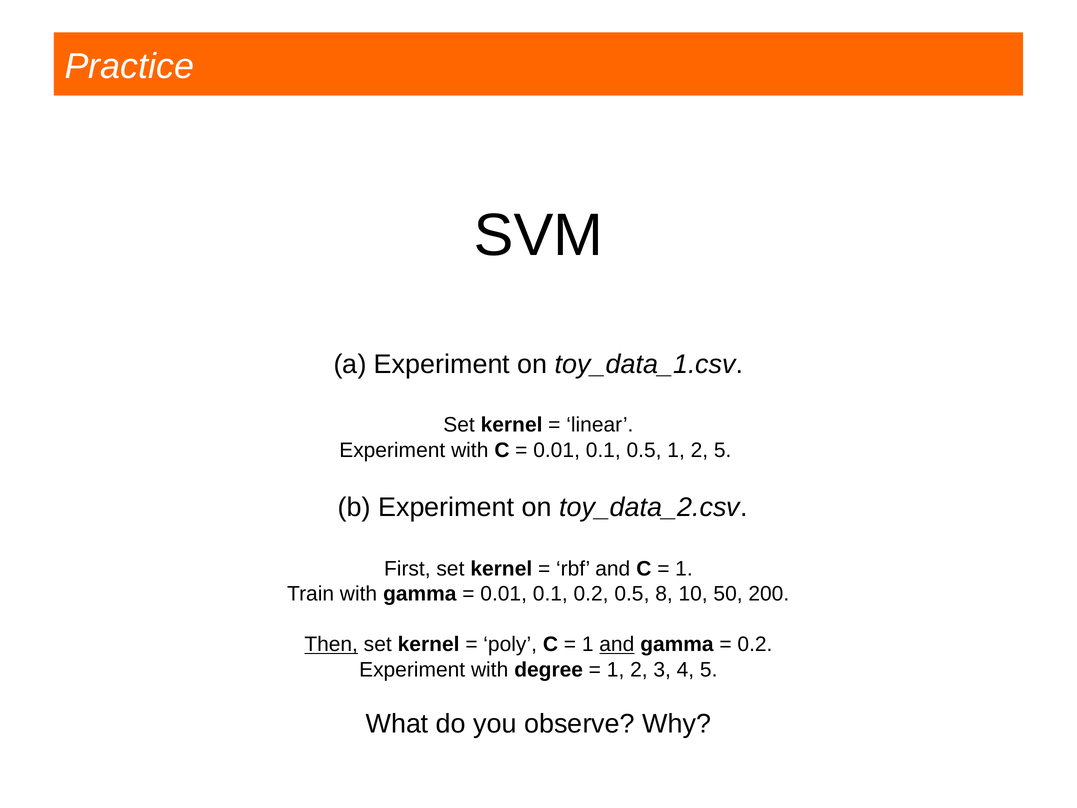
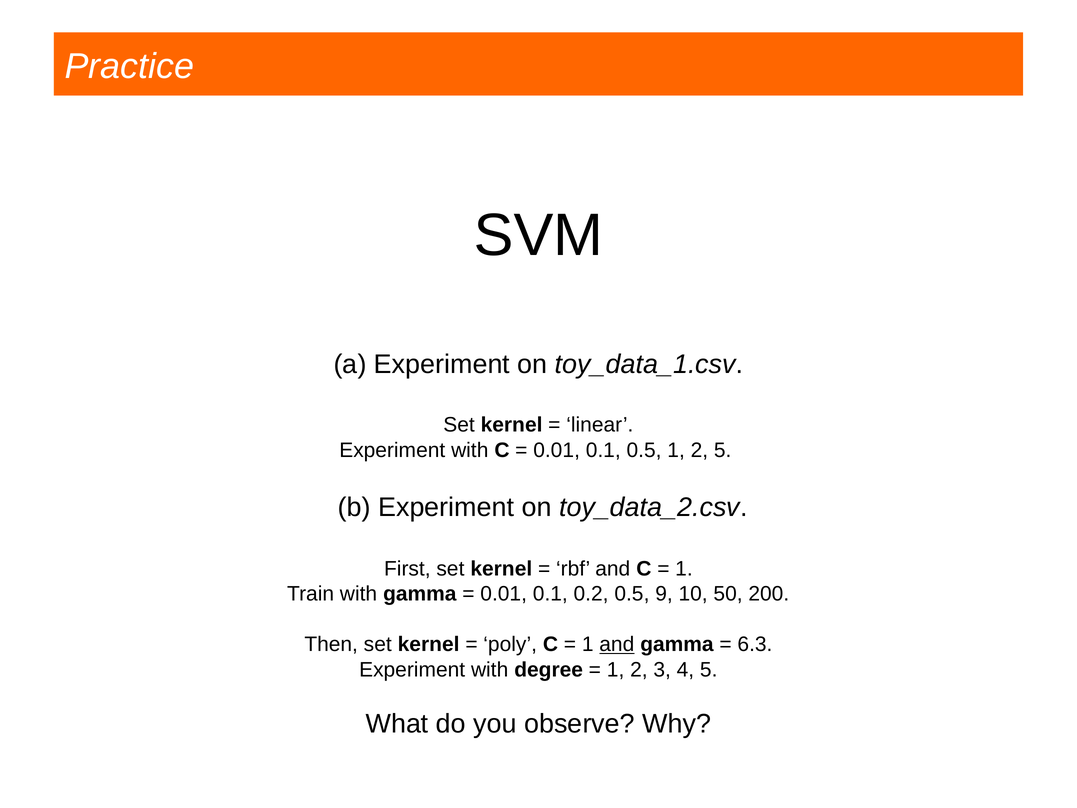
8: 8 -> 9
Then underline: present -> none
0.2 at (755, 644): 0.2 -> 6.3
